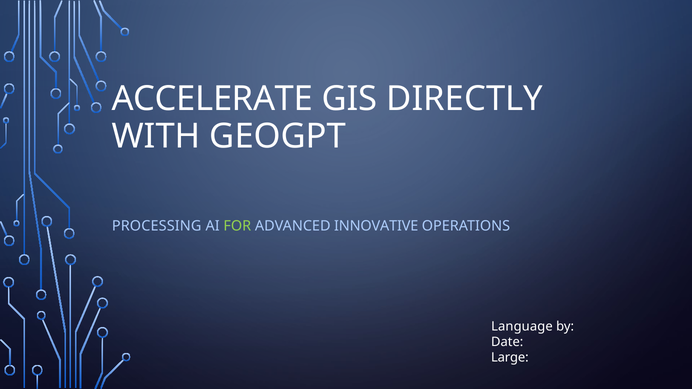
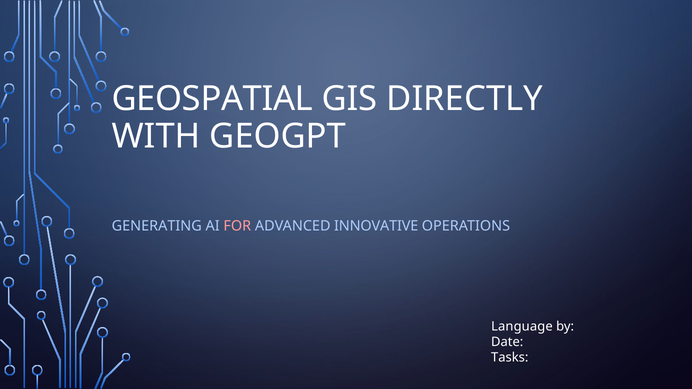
ACCELERATE: ACCELERATE -> GEOSPATIAL
PROCESSING: PROCESSING -> GENERATING
FOR colour: light green -> pink
Large: Large -> Tasks
